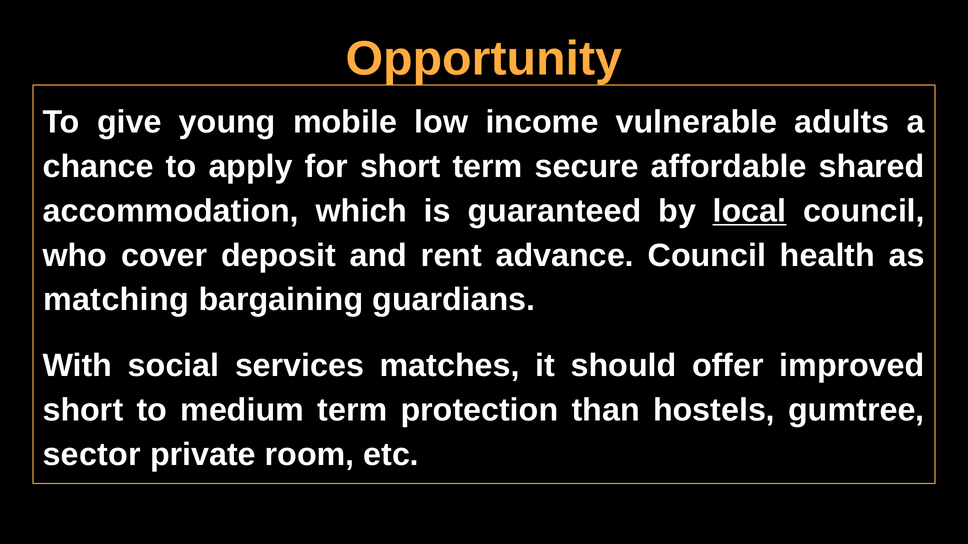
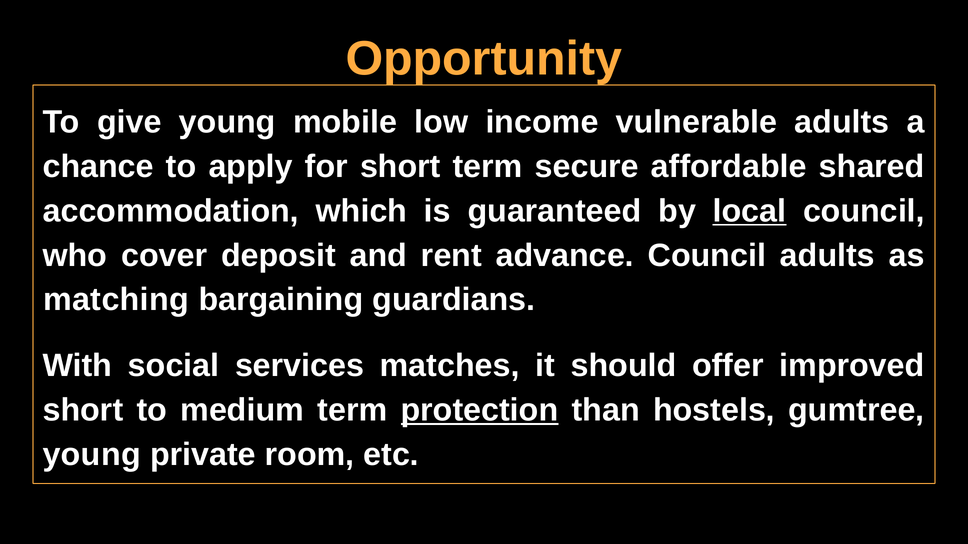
Council health: health -> adults
protection underline: none -> present
sector at (92, 455): sector -> young
